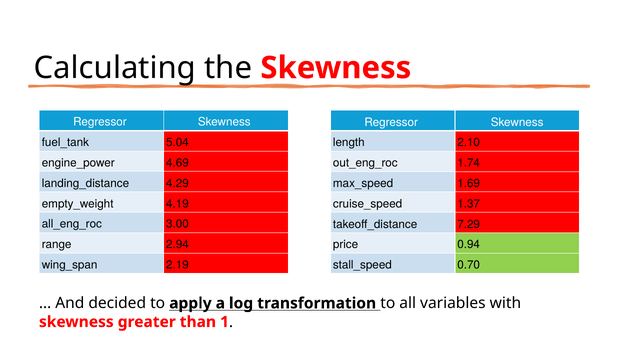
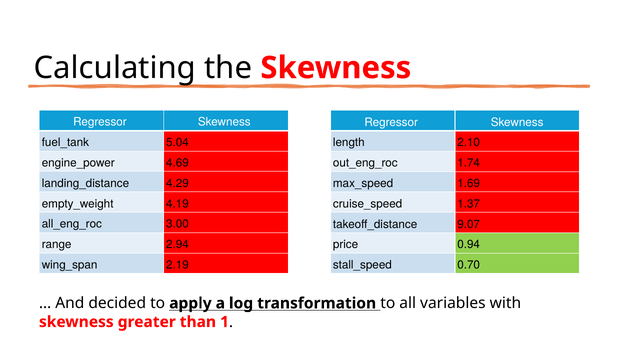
7.29: 7.29 -> 9.07
